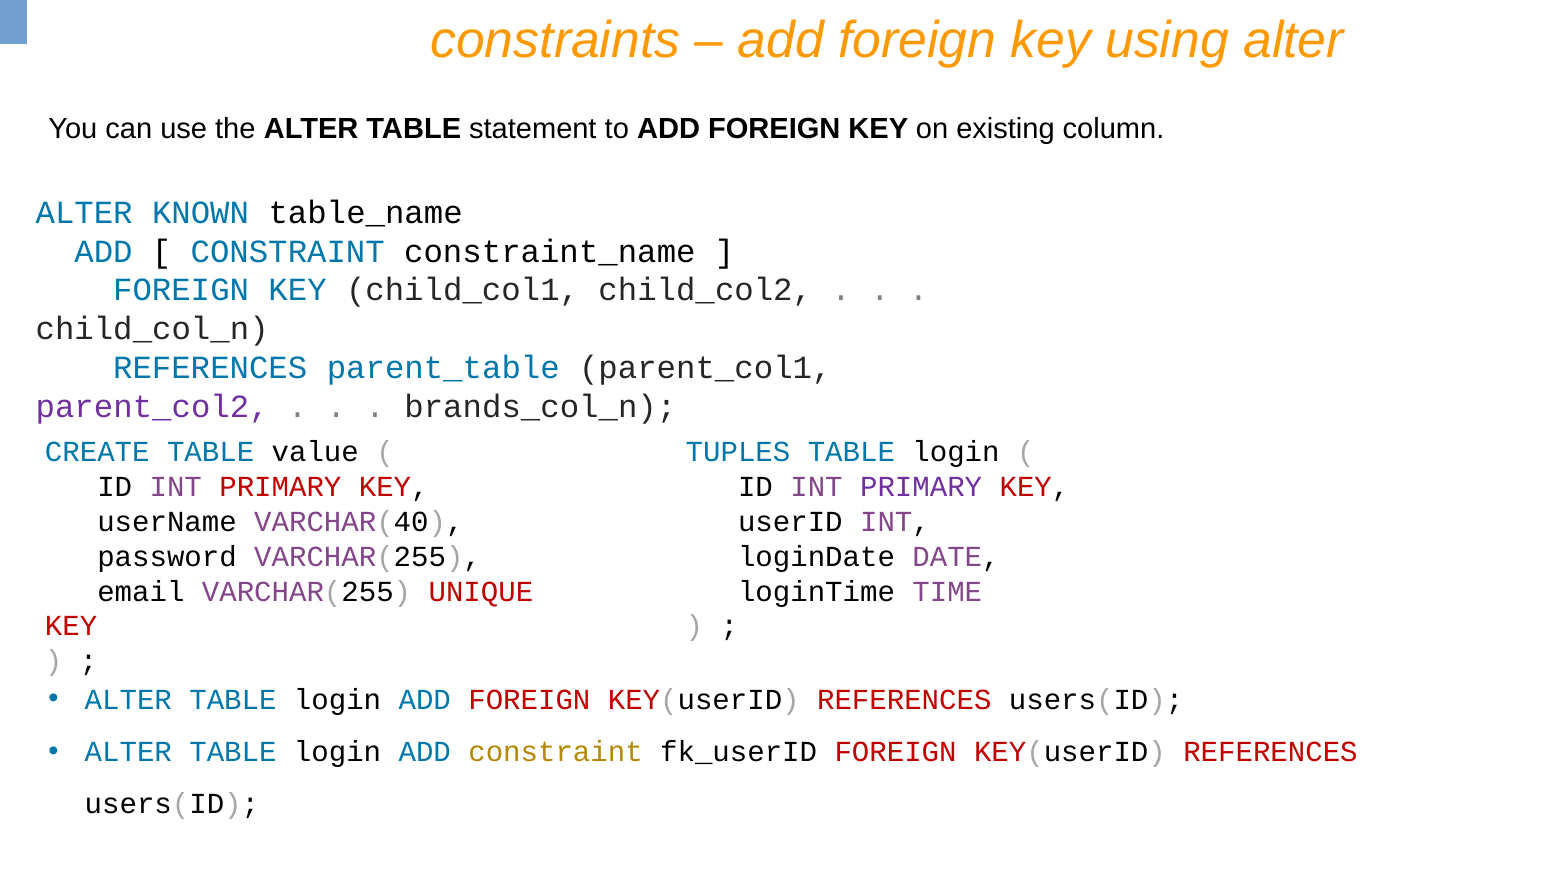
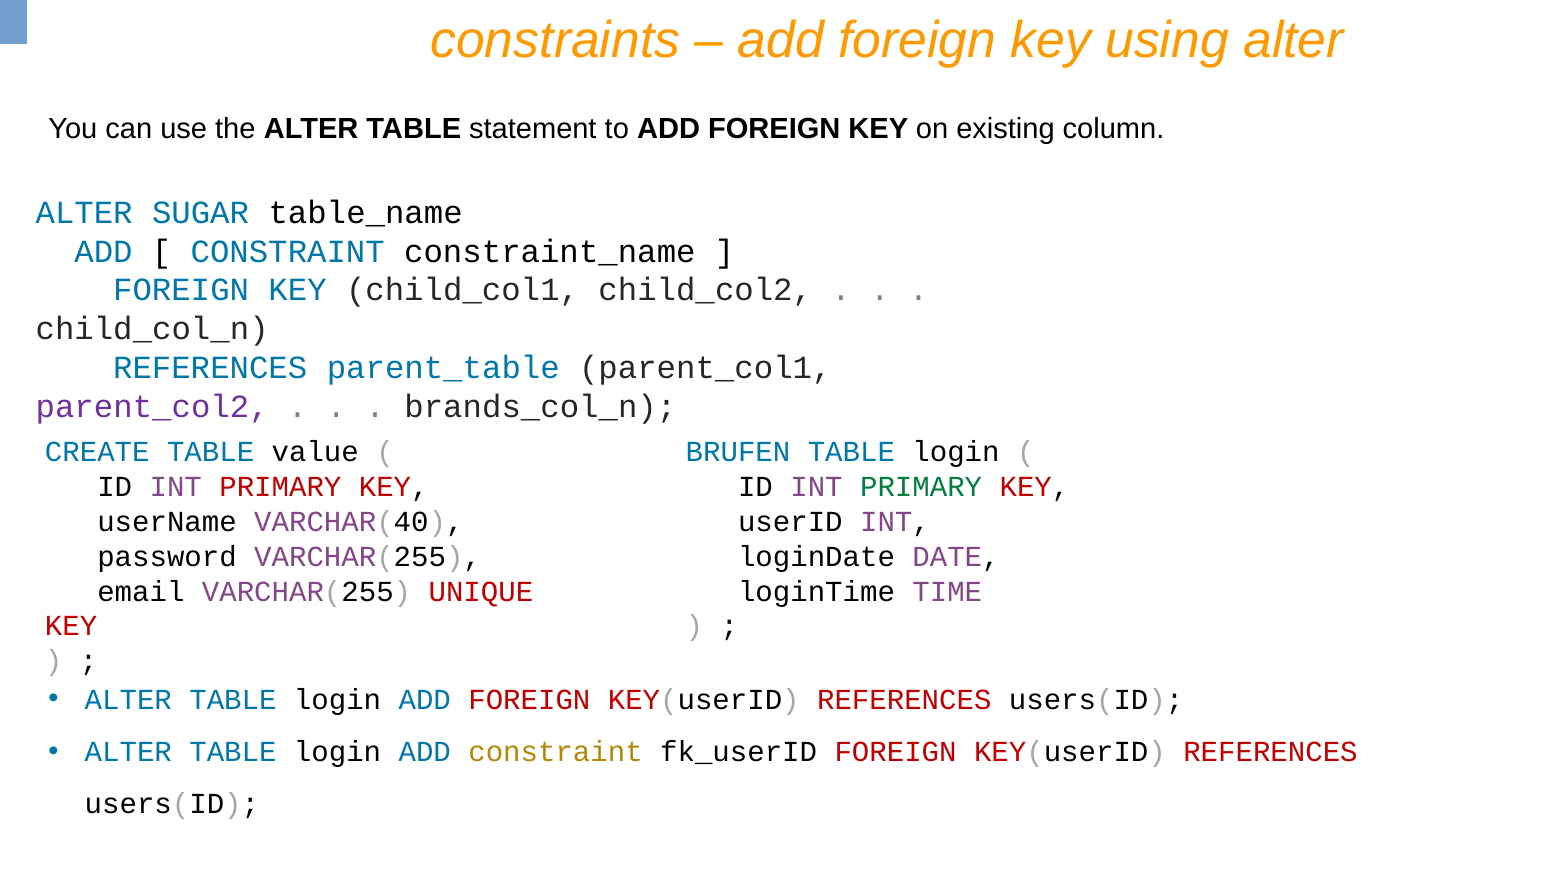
KNOWN: KNOWN -> SUGAR
TUPLES: TUPLES -> BRUFEN
PRIMARY at (921, 487) colour: purple -> green
